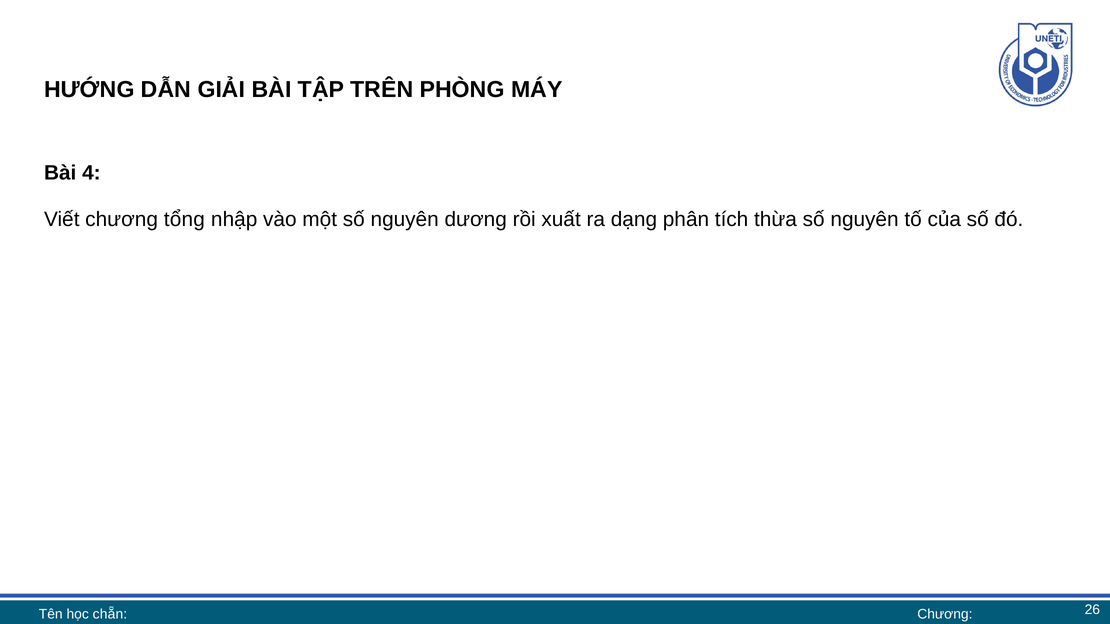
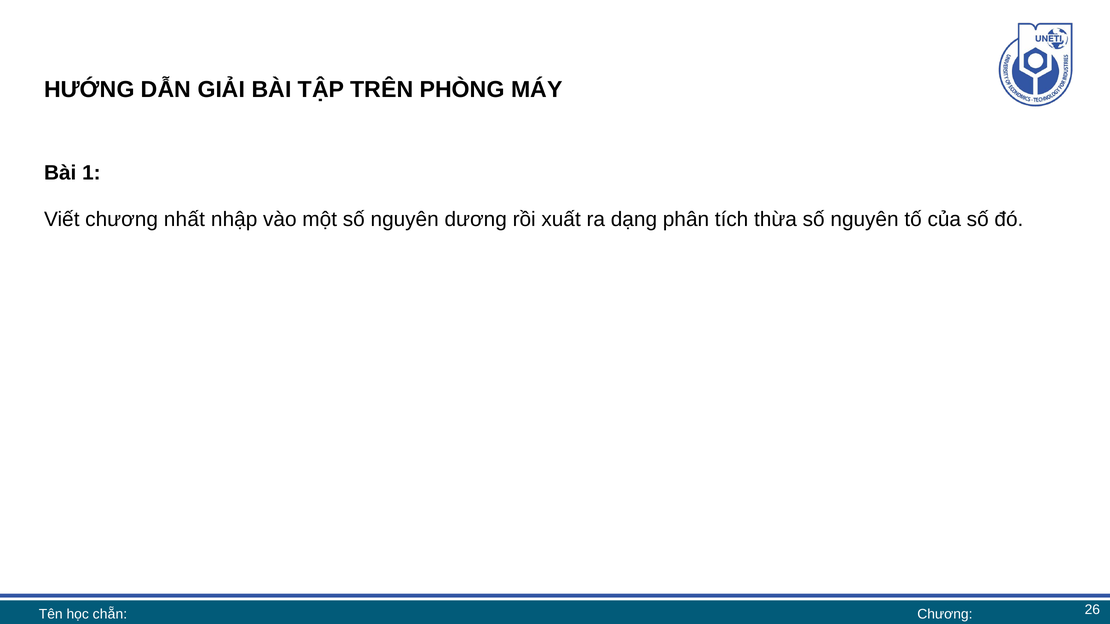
4: 4 -> 1
tổng: tổng -> nhất
